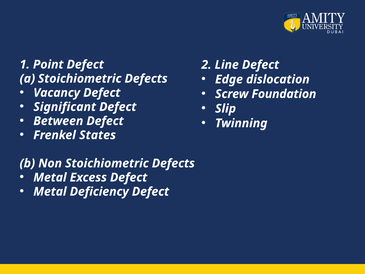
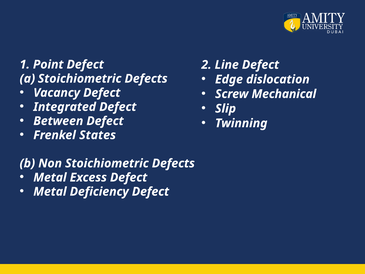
Foundation: Foundation -> Mechanical
Significant: Significant -> Integrated
